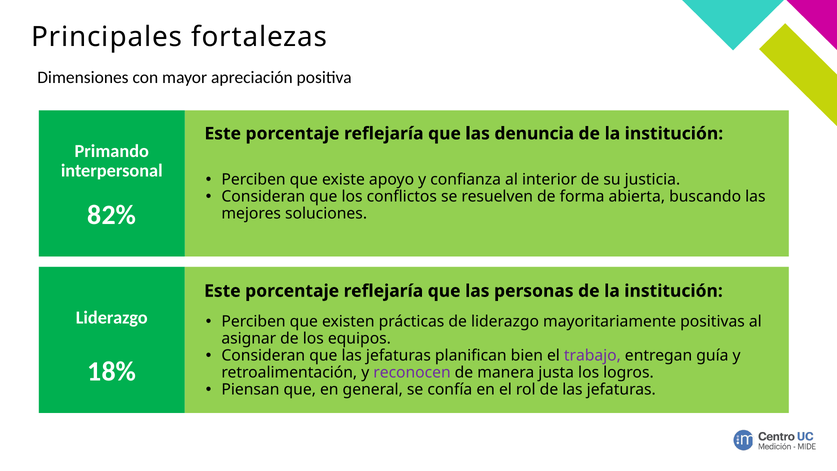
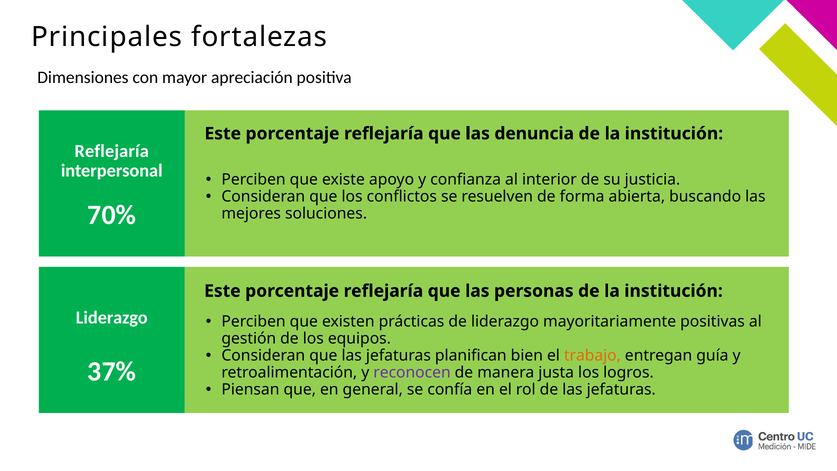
Primando at (112, 151): Primando -> Reflejaría
82%: 82% -> 70%
asignar: asignar -> gestión
trabajo colour: purple -> orange
18%: 18% -> 37%
